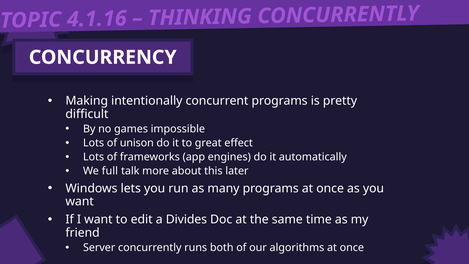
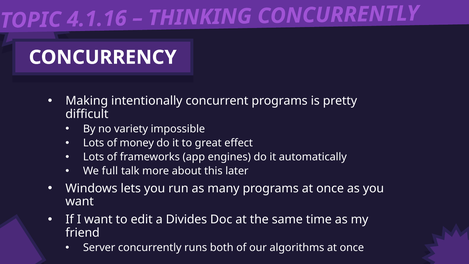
games: games -> variety
unison: unison -> money
